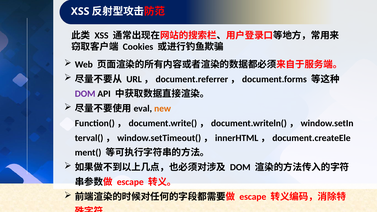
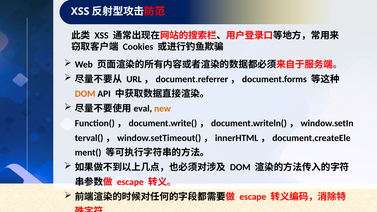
DOM at (85, 94) colour: purple -> orange
